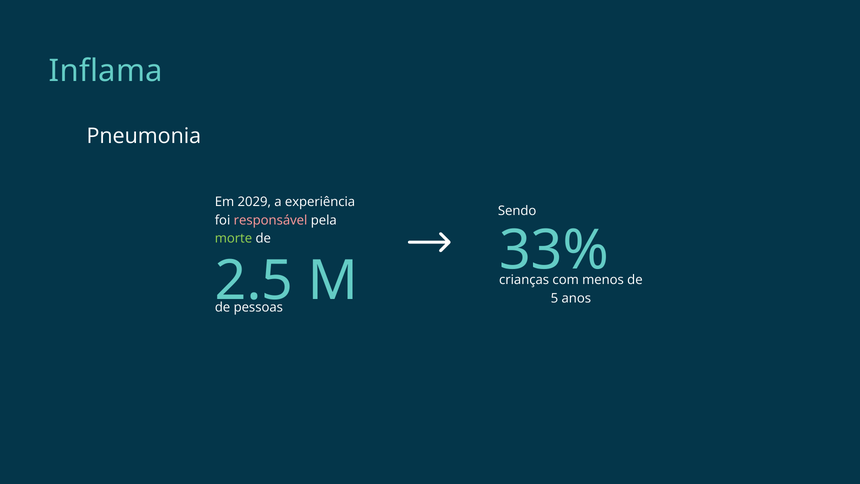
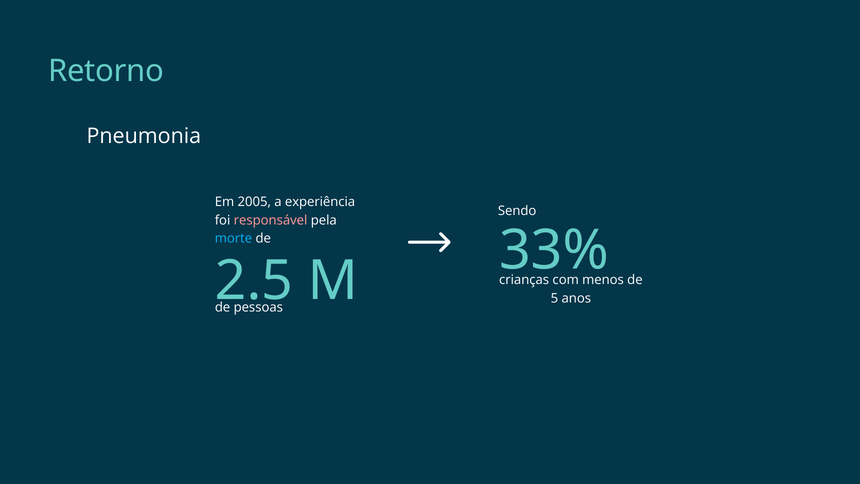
Inflama: Inflama -> Retorno
2029: 2029 -> 2005
morte colour: light green -> light blue
